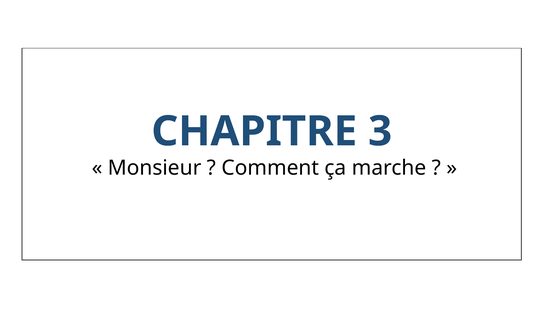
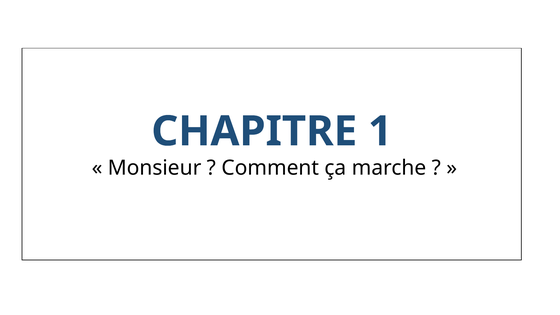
3: 3 -> 1
